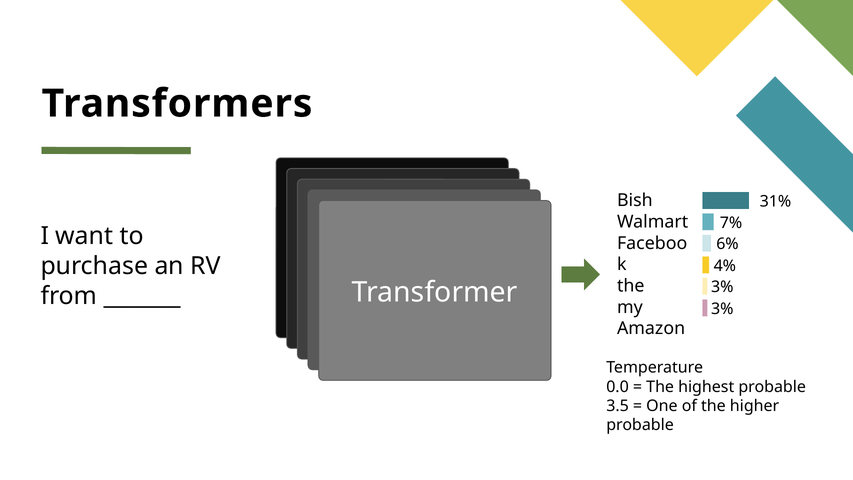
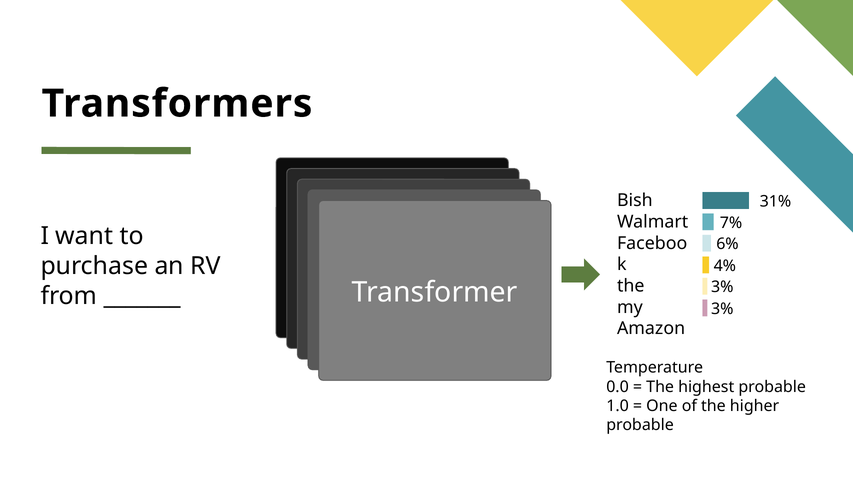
3.5: 3.5 -> 1.0
